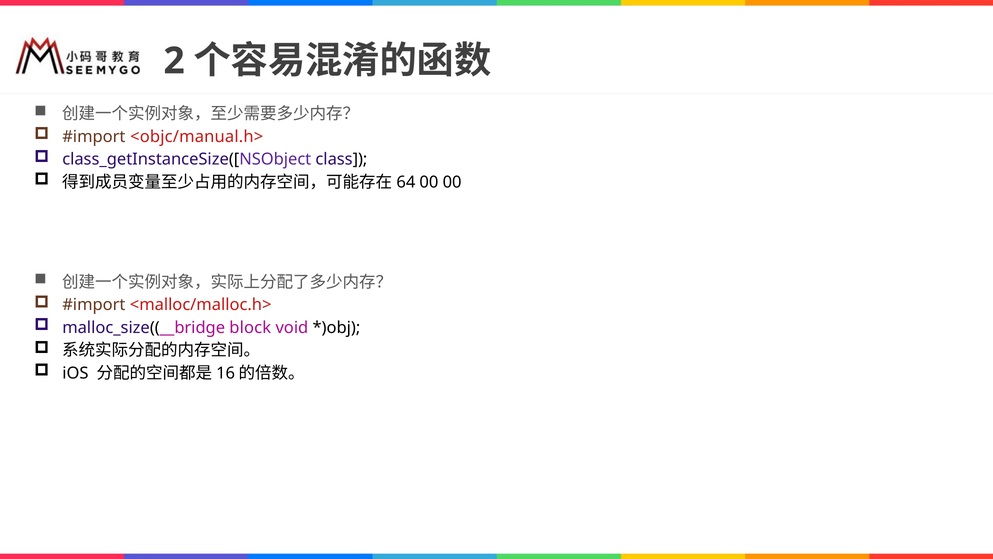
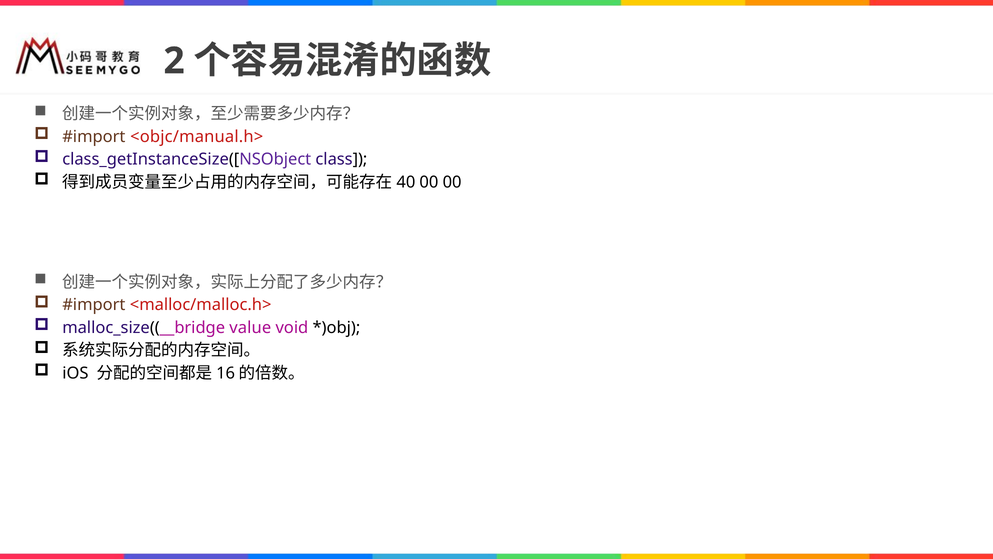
64: 64 -> 40
block: block -> value
